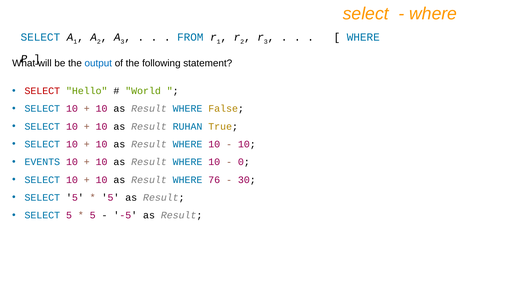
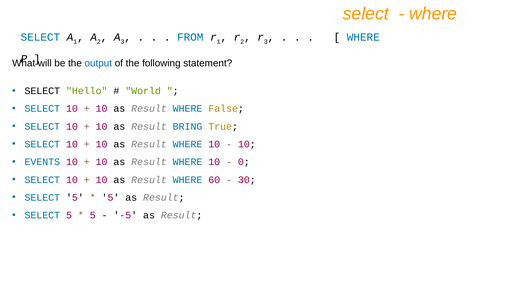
SELECT at (42, 91) colour: red -> black
RUHAN: RUHAN -> BRING
76: 76 -> 60
